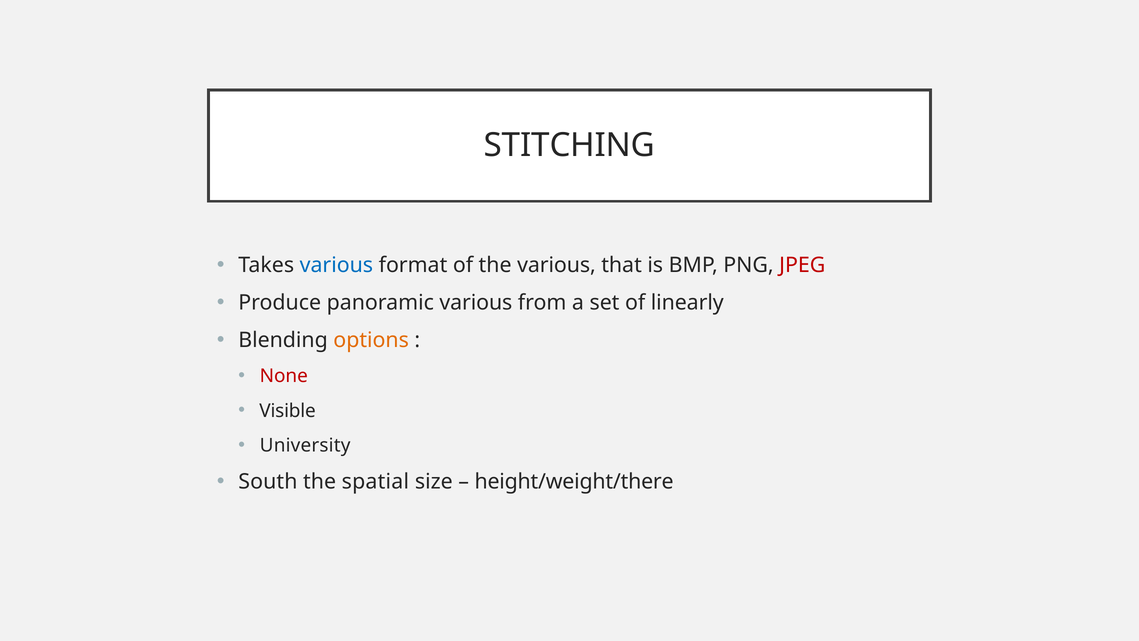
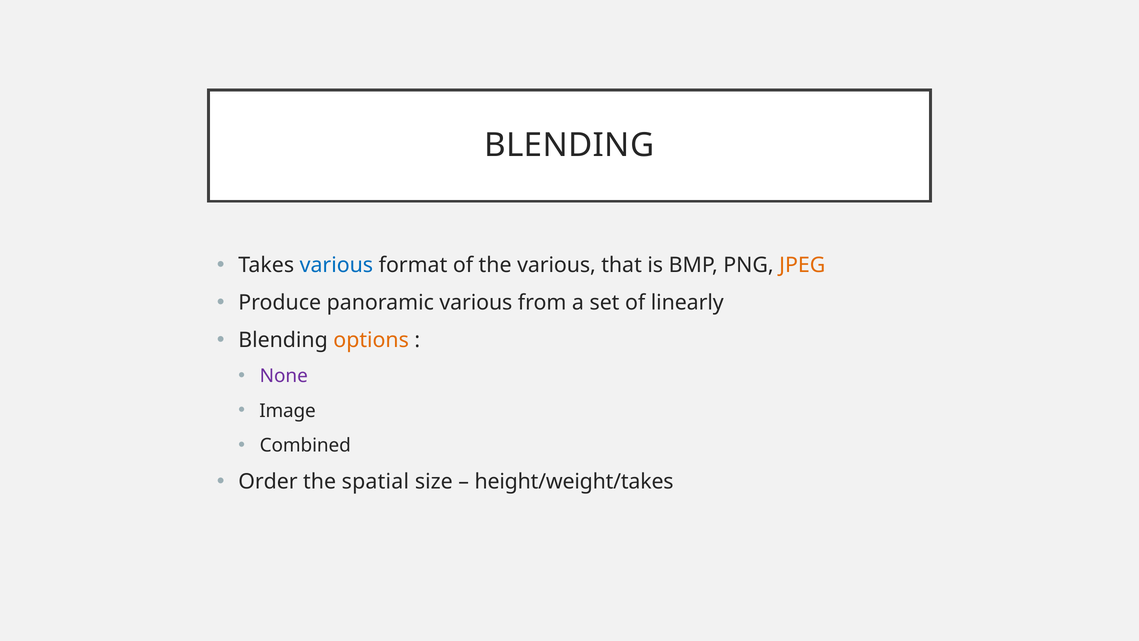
STITCHING at (570, 145): STITCHING -> BLENDING
JPEG colour: red -> orange
None colour: red -> purple
Visible: Visible -> Image
University: University -> Combined
South: South -> Order
height/weight/there: height/weight/there -> height/weight/takes
